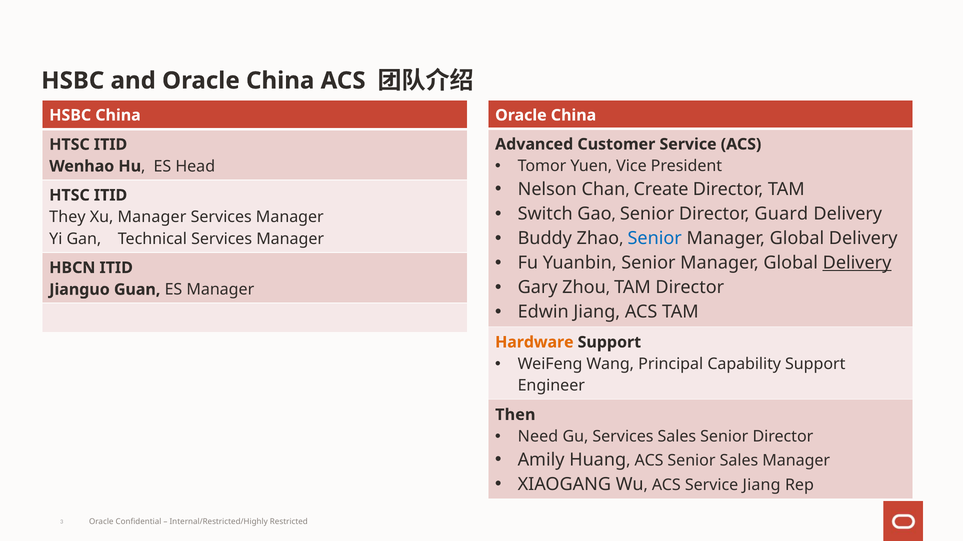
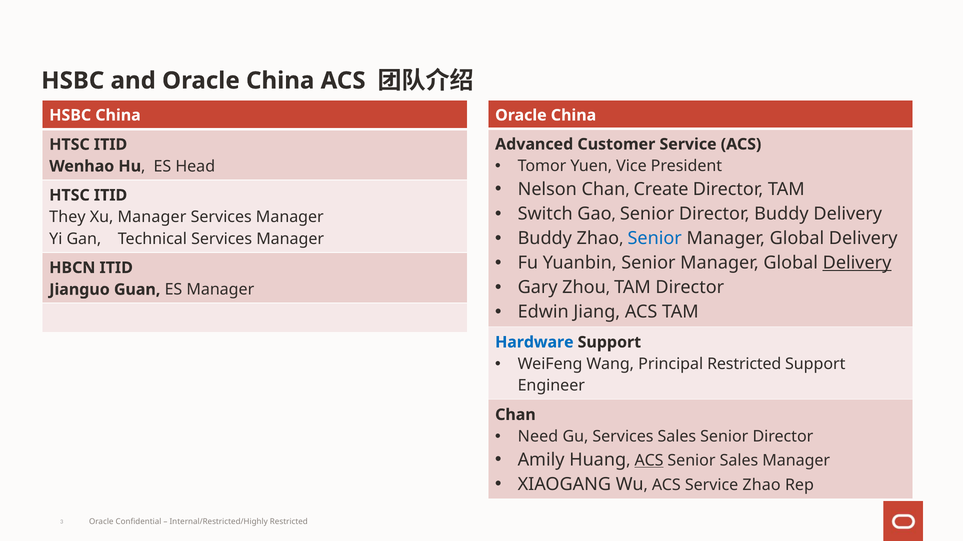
Director Guard: Guard -> Buddy
Hardware colour: orange -> blue
Principal Capability: Capability -> Restricted
Then at (515, 415): Then -> Chan
ACS at (649, 461) underline: none -> present
Service Jiang: Jiang -> Zhao
